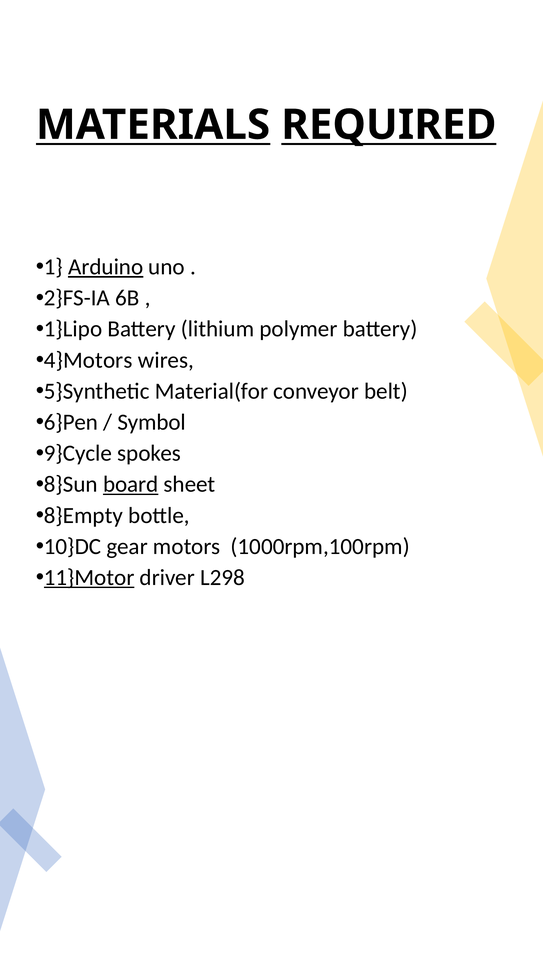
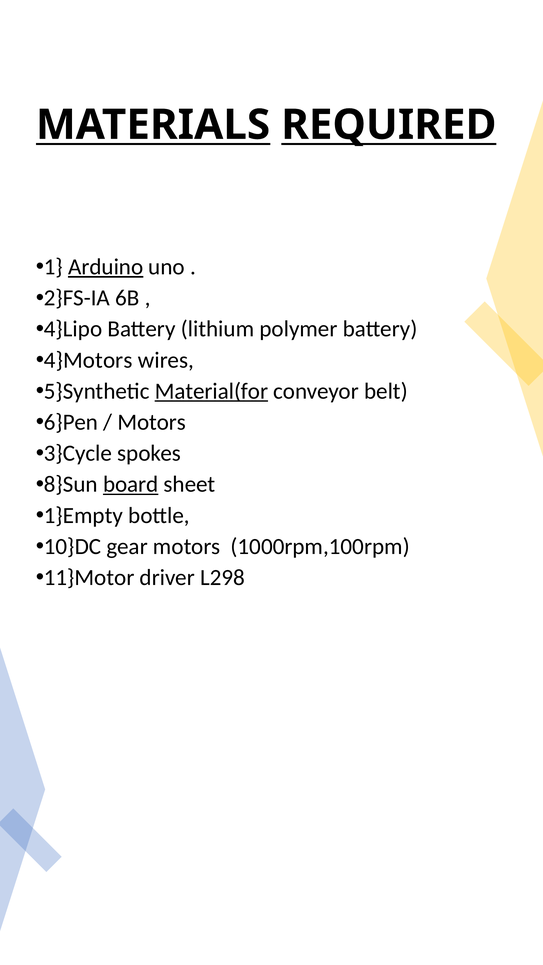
1}Lipo: 1}Lipo -> 4}Lipo
Material(for underline: none -> present
Symbol at (152, 422): Symbol -> Motors
9}Cycle: 9}Cycle -> 3}Cycle
8}Empty: 8}Empty -> 1}Empty
11}Motor underline: present -> none
